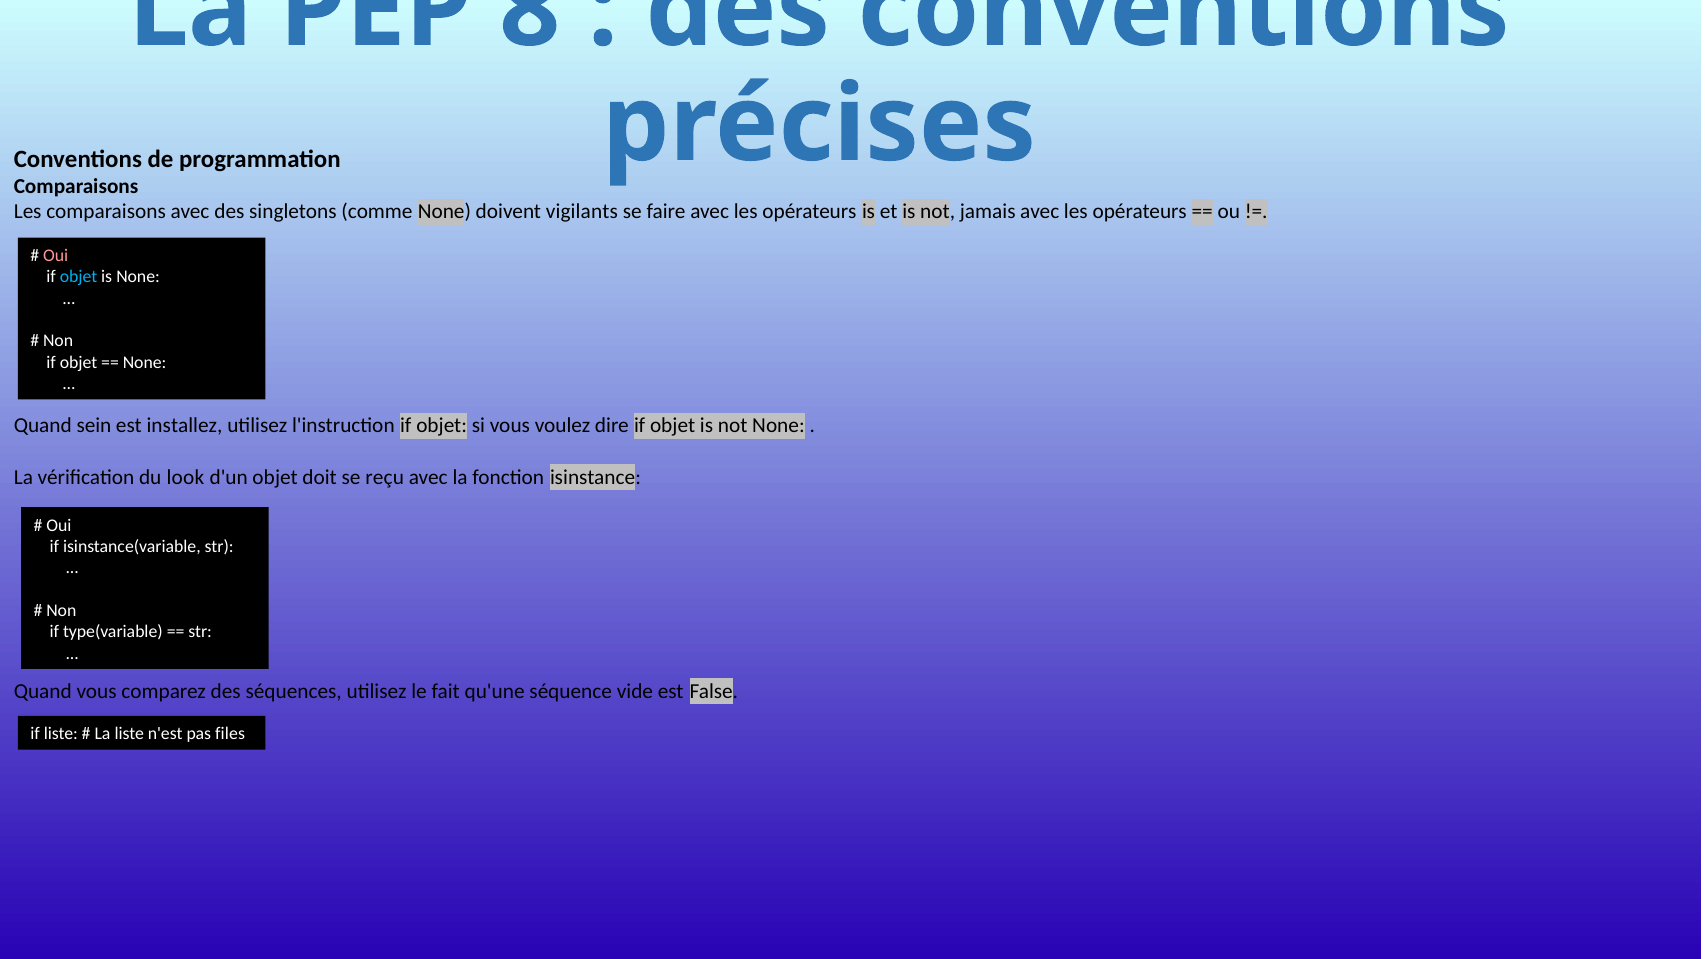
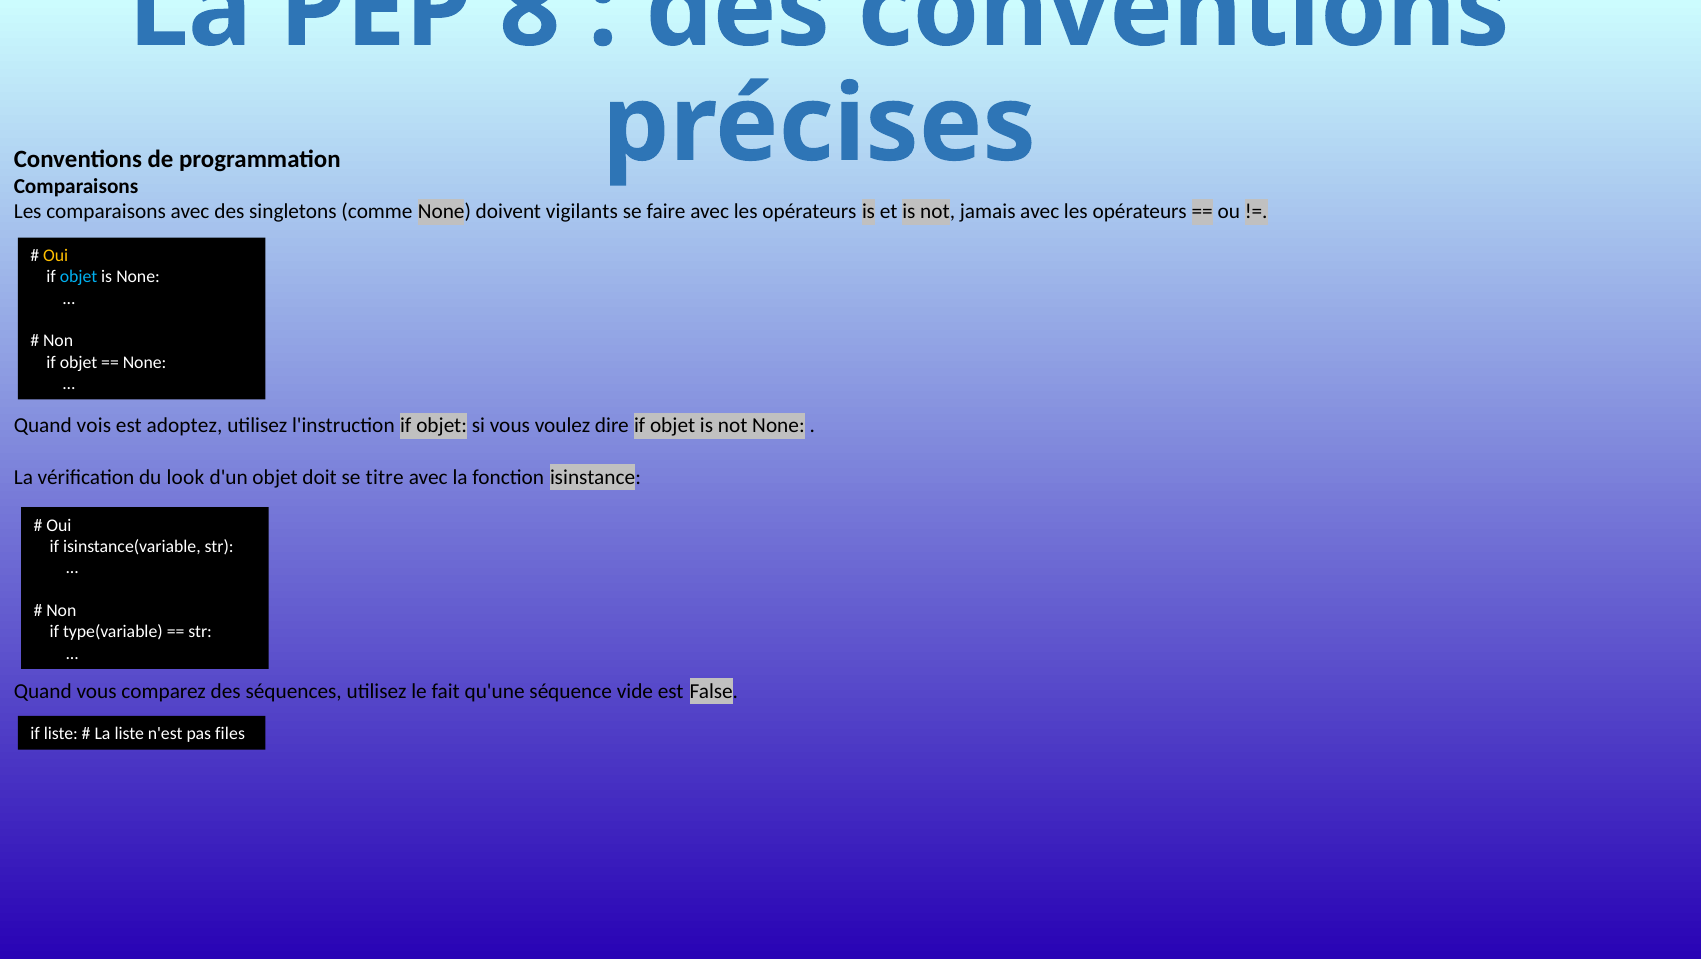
Oui at (56, 256) colour: pink -> yellow
sein: sein -> vois
installez: installez -> adoptez
reçu: reçu -> titre
